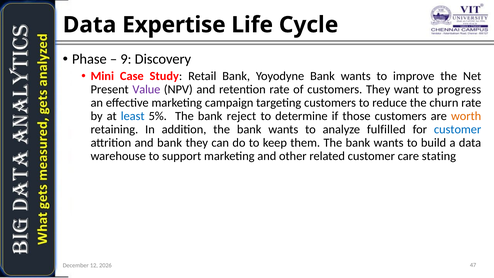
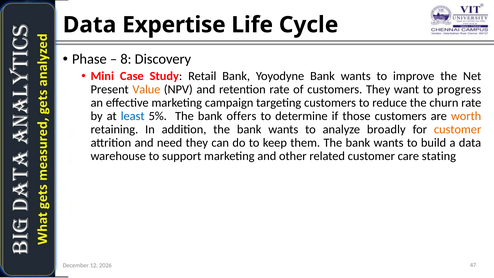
9: 9 -> 8
Value colour: purple -> orange
reject: reject -> offers
fulfilled: fulfilled -> broadly
customer at (458, 130) colour: blue -> orange
and bank: bank -> need
